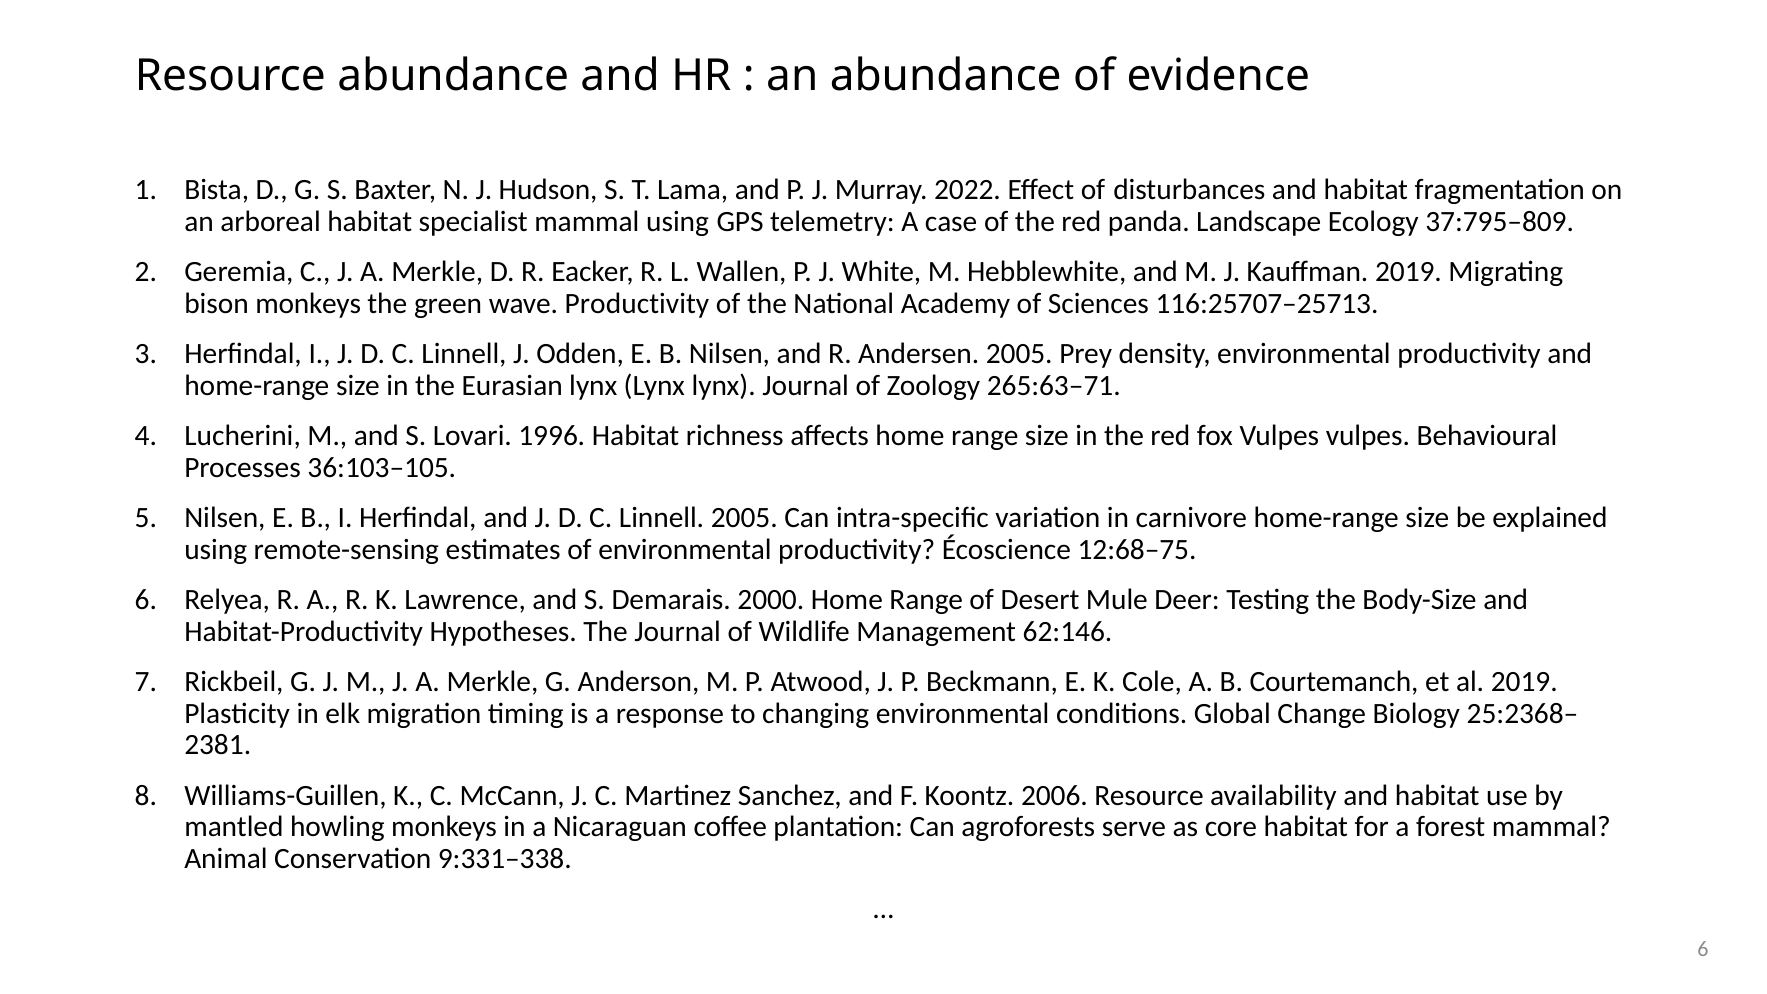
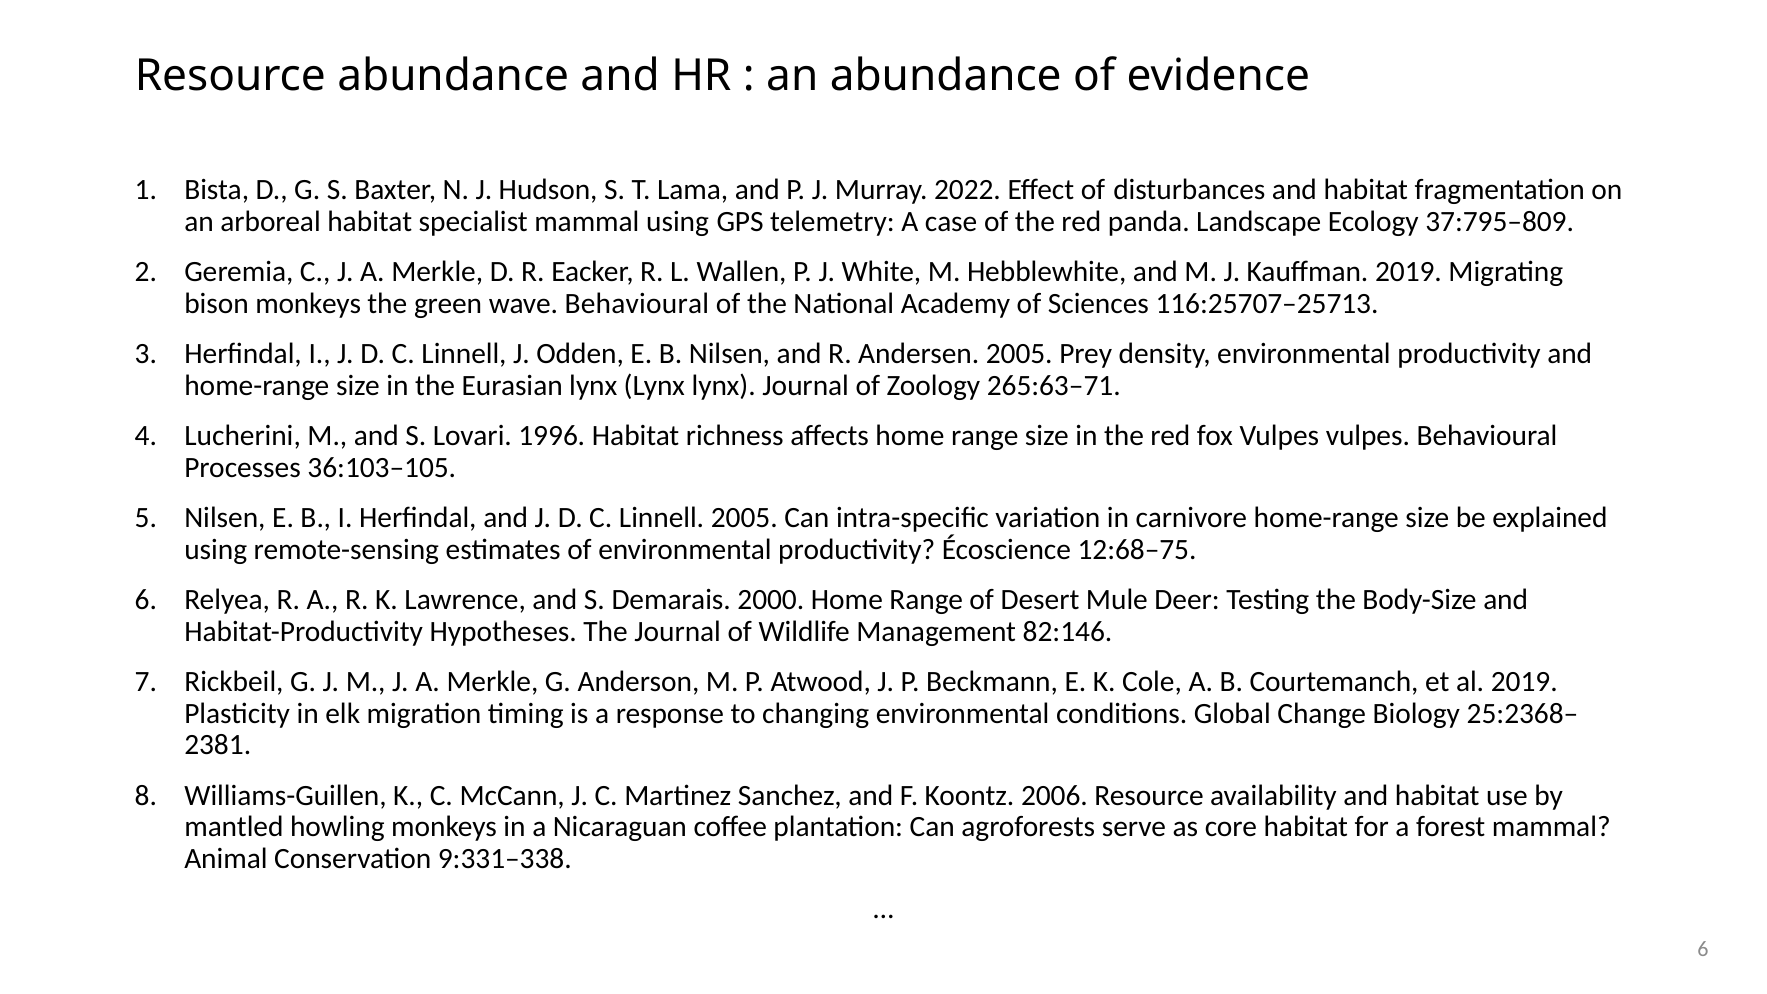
wave Productivity: Productivity -> Behavioural
62:146: 62:146 -> 82:146
